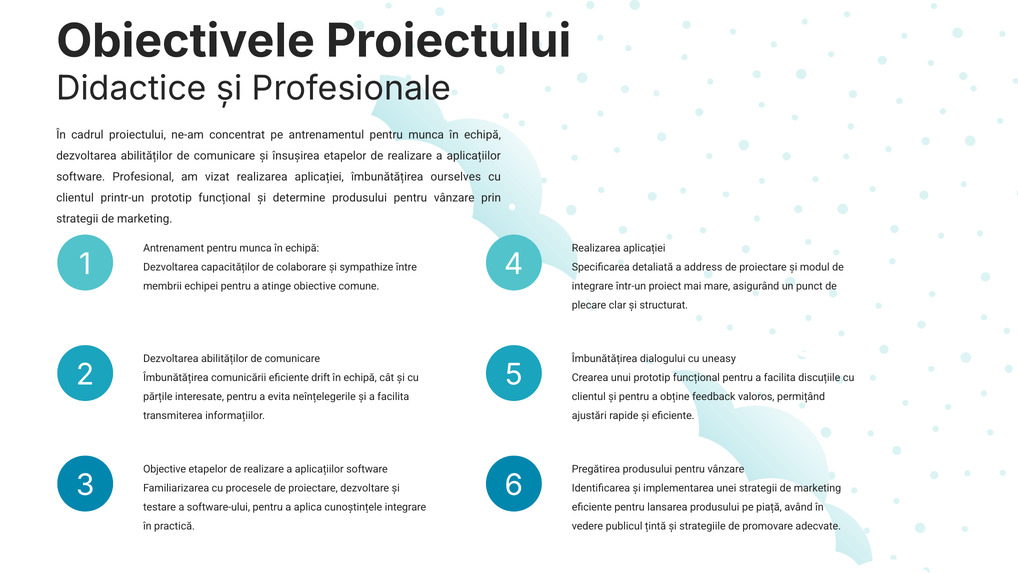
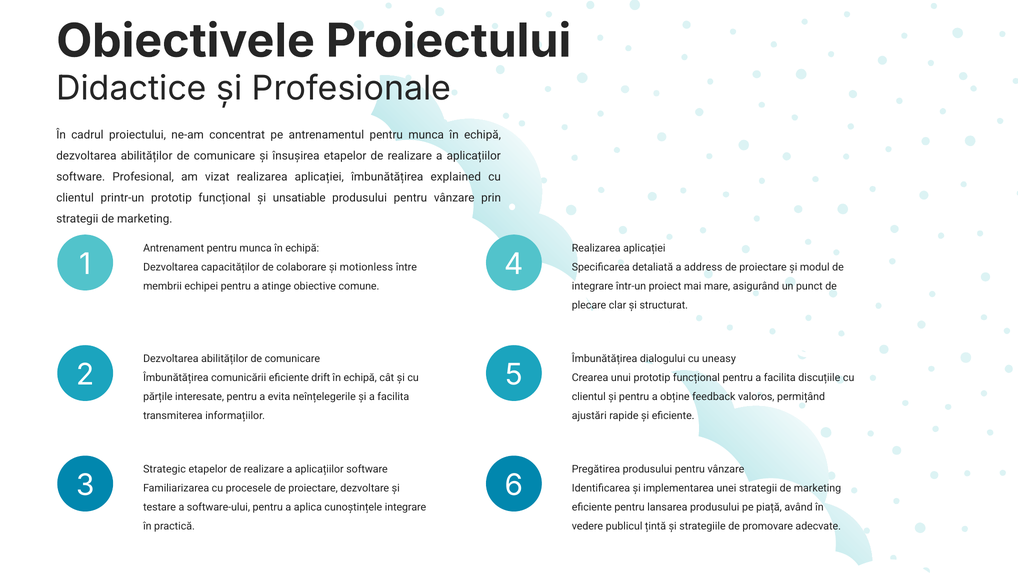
ourselves: ourselves -> explained
determine: determine -> unsatiable
sympathize: sympathize -> motionless
Objective: Objective -> Strategic
